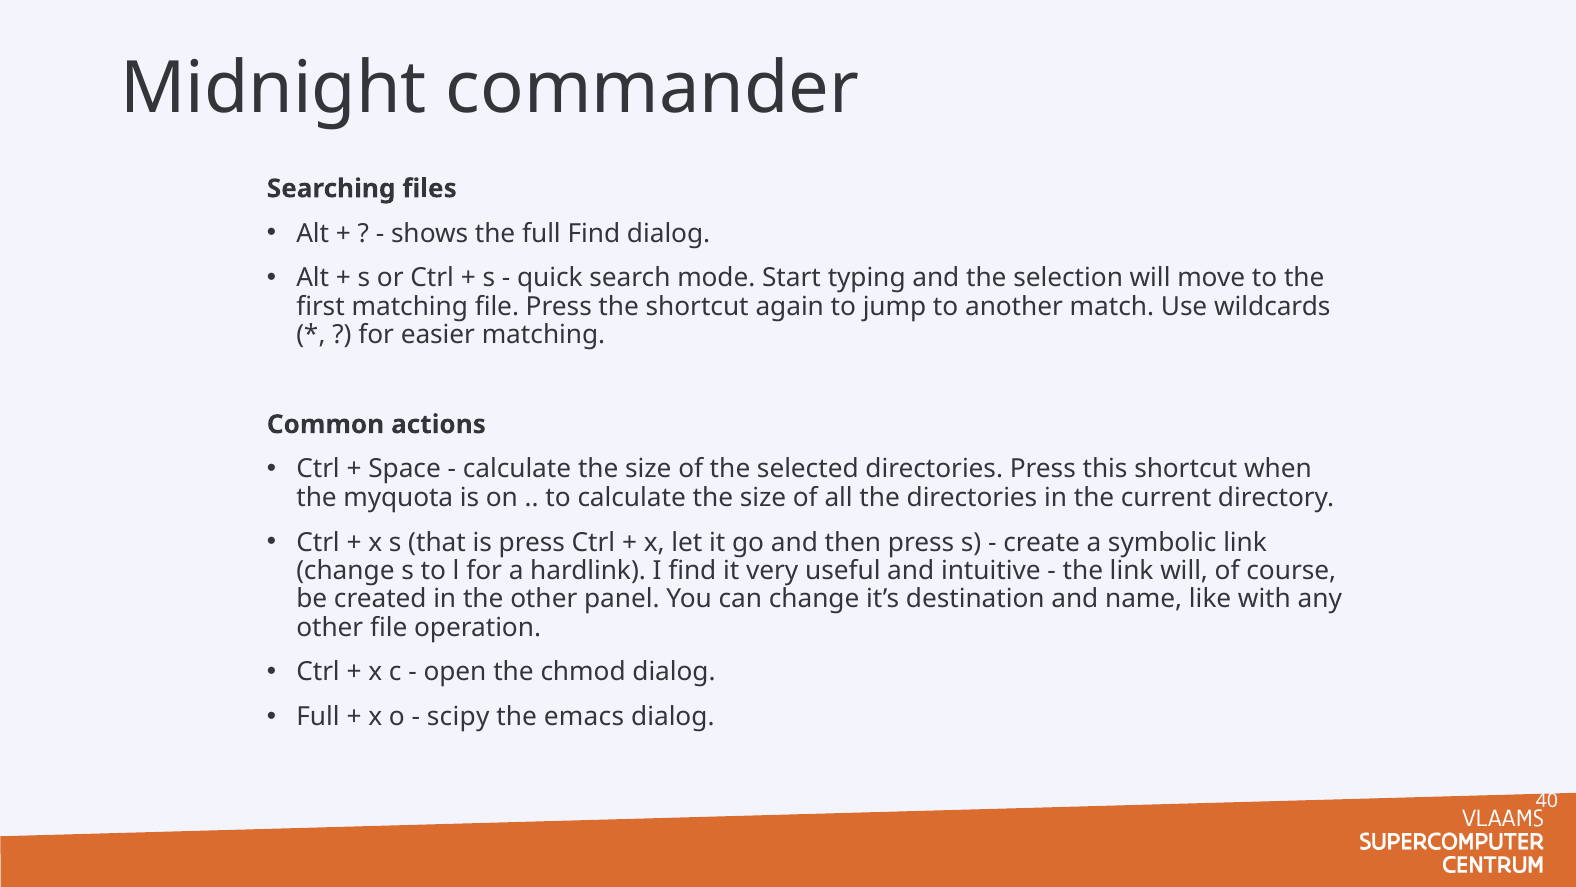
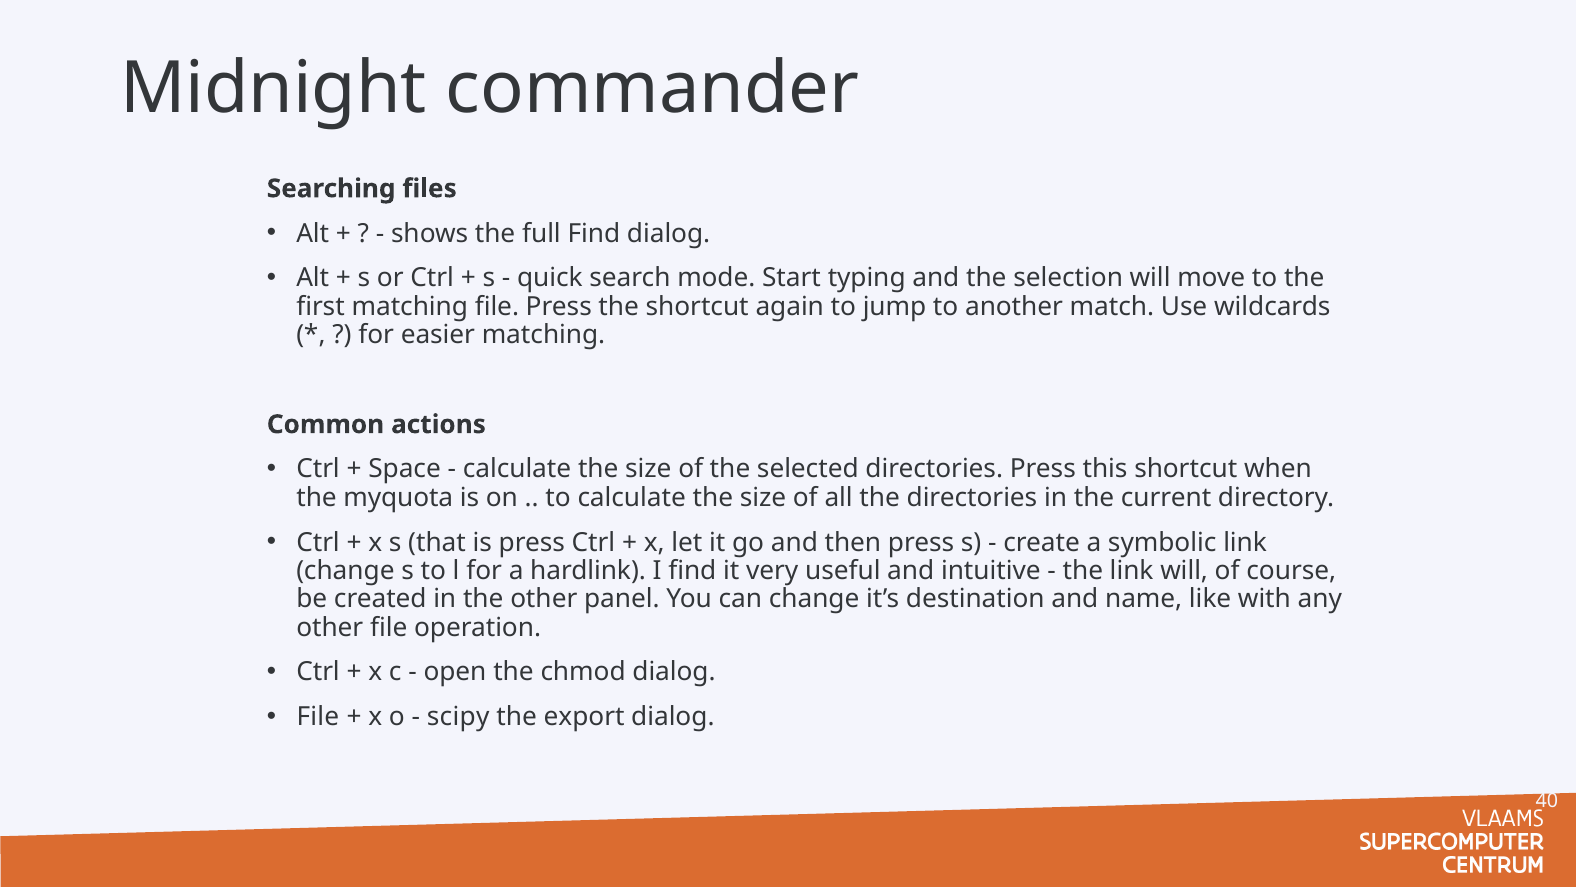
Full at (318, 717): Full -> File
emacs: emacs -> export
